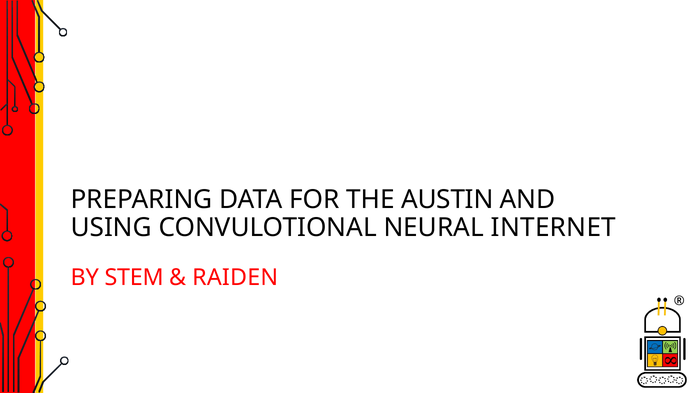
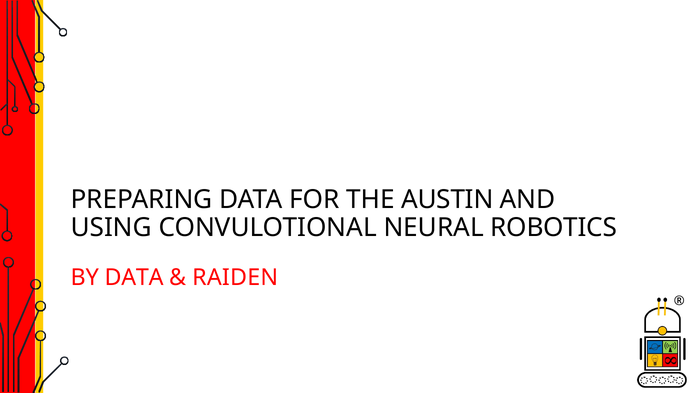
INTERNET: INTERNET -> ROBOTICS
BY STEM: STEM -> DATA
